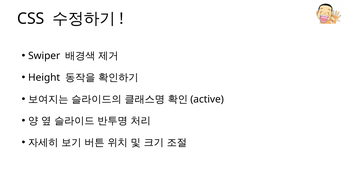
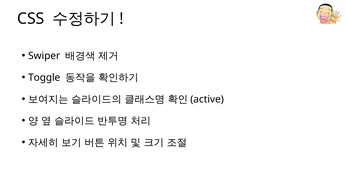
Height: Height -> Toggle
